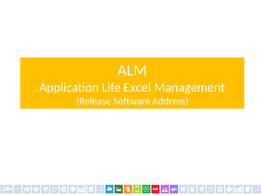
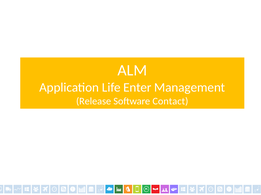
Excel: Excel -> Enter
Address: Address -> Contact
